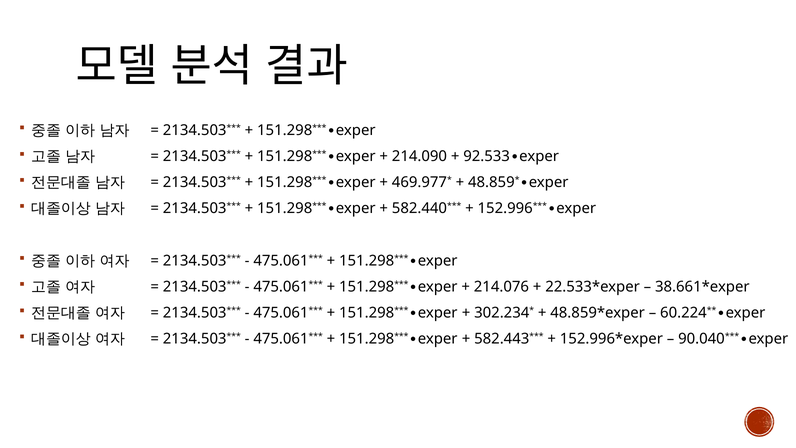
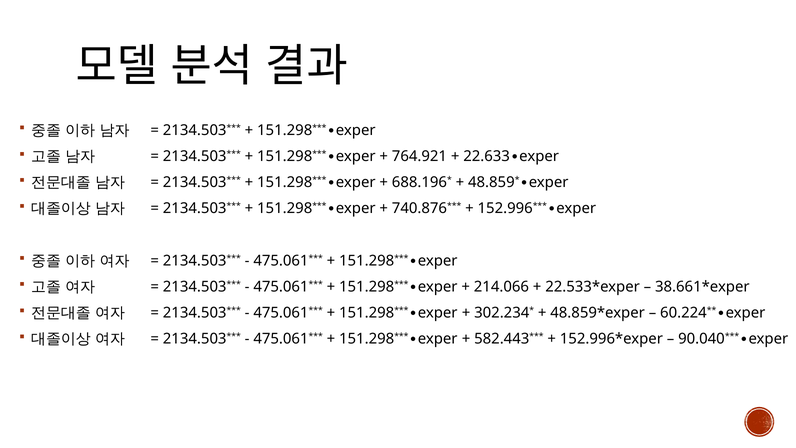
214.090: 214.090 -> 764.921
92.533: 92.533 -> 22.633
469.977: 469.977 -> 688.196
582.440: 582.440 -> 740.876
214.076: 214.076 -> 214.066
